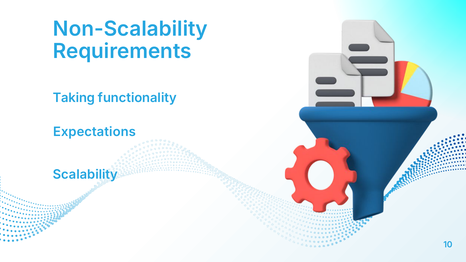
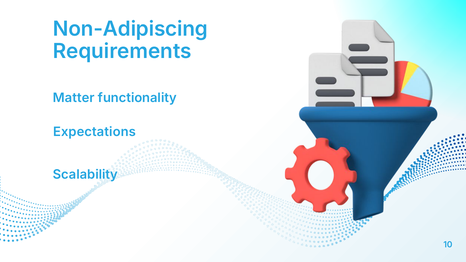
Non-Scalability: Non-Scalability -> Non-Adipiscing
Taking: Taking -> Matter
